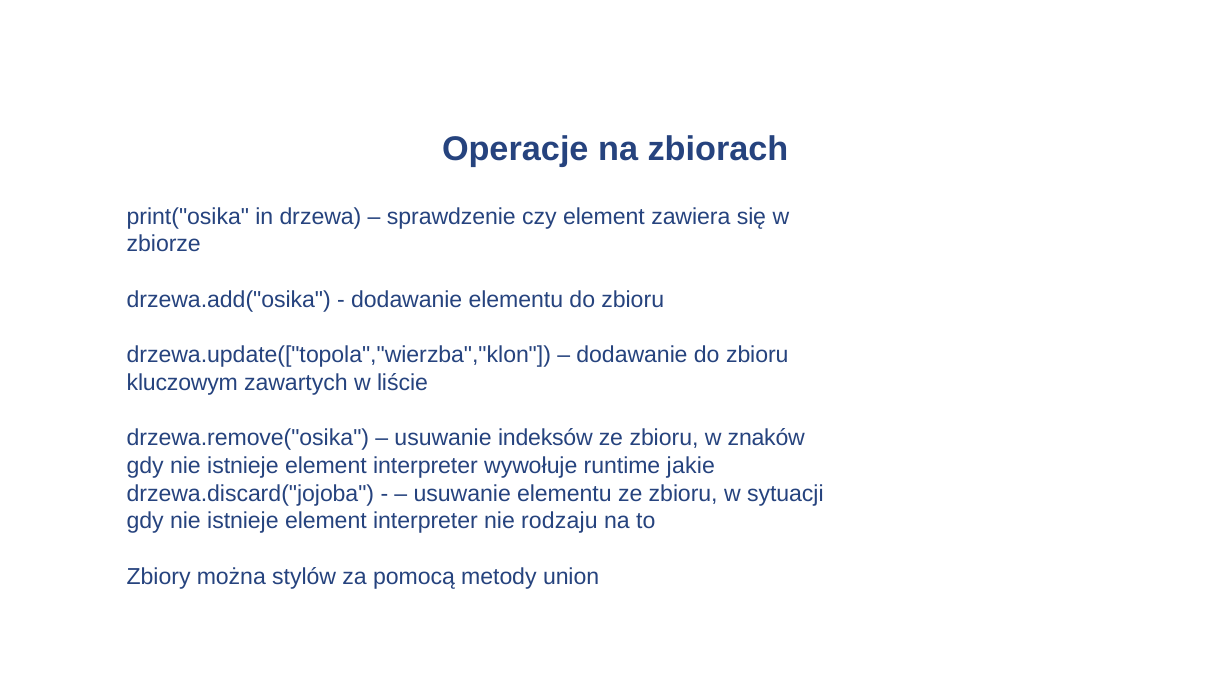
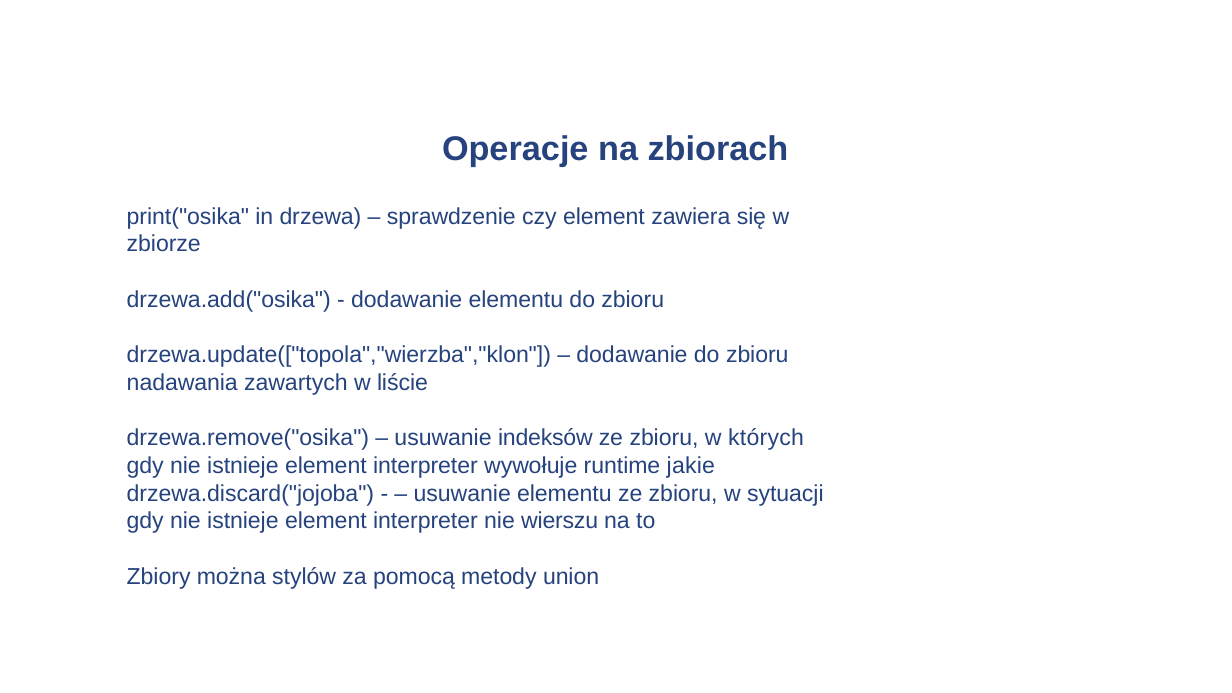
kluczowym: kluczowym -> nadawania
znaków: znaków -> których
rodzaju: rodzaju -> wierszu
